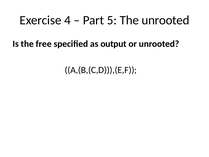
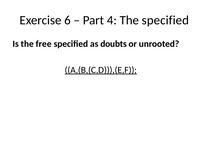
4: 4 -> 6
5: 5 -> 4
The unrooted: unrooted -> specified
output: output -> doubts
A,(B,(C,D))),(E,F underline: none -> present
